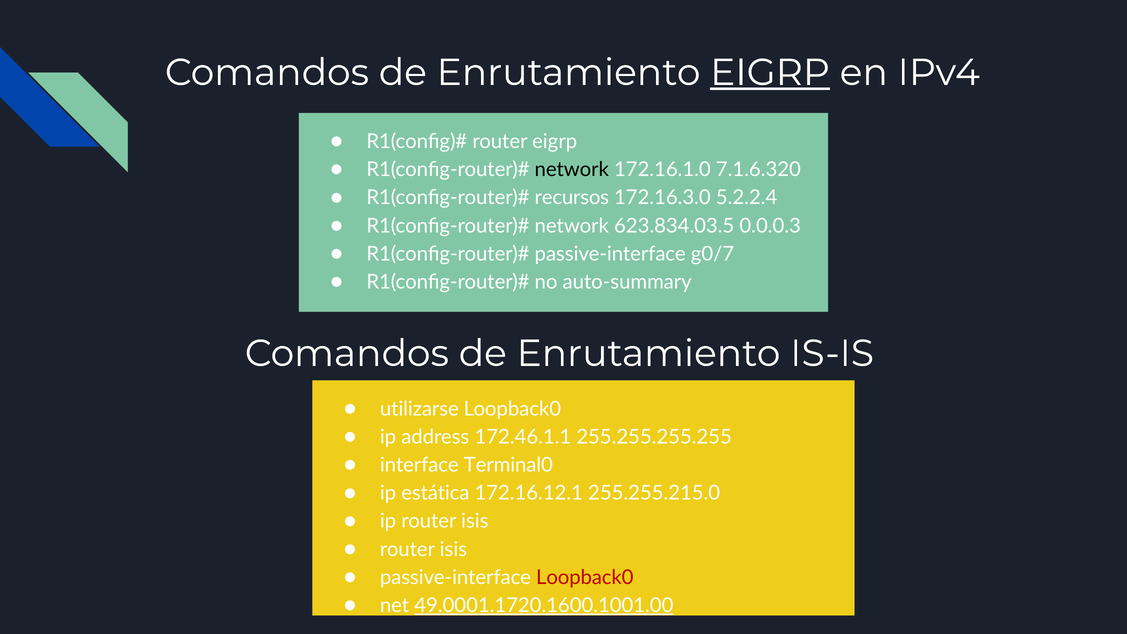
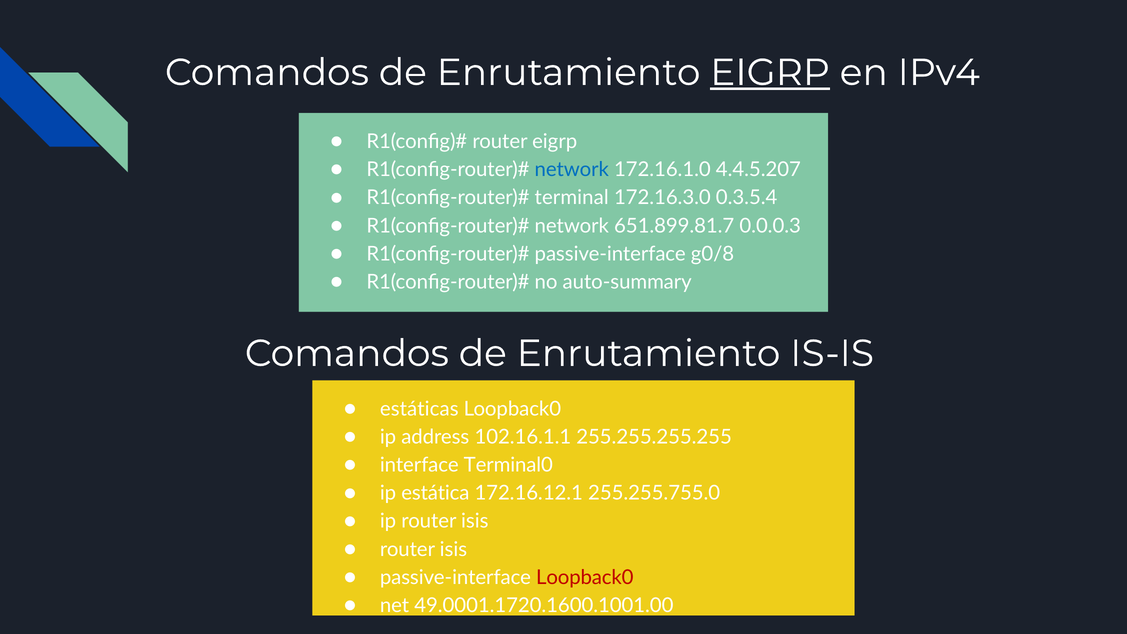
network at (572, 170) colour: black -> blue
7.1.6.320: 7.1.6.320 -> 4.4.5.207
recursos: recursos -> terminal
5.2.2.4: 5.2.2.4 -> 0.3.5.4
623.834.03.5: 623.834.03.5 -> 651.899.81.7
g0/7: g0/7 -> g0/8
utilizarse: utilizarse -> estáticas
172.46.1.1: 172.46.1.1 -> 102.16.1.1
255.255.215.0: 255.255.215.0 -> 255.255.755.0
49.0001.1720.1600.1001.00 underline: present -> none
